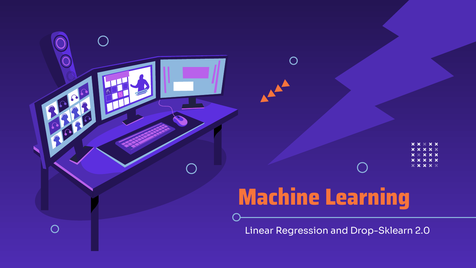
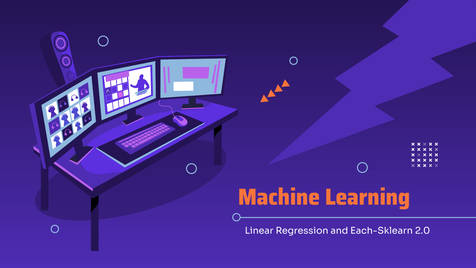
Drop-Sklearn: Drop-Sklearn -> Each-Sklearn
